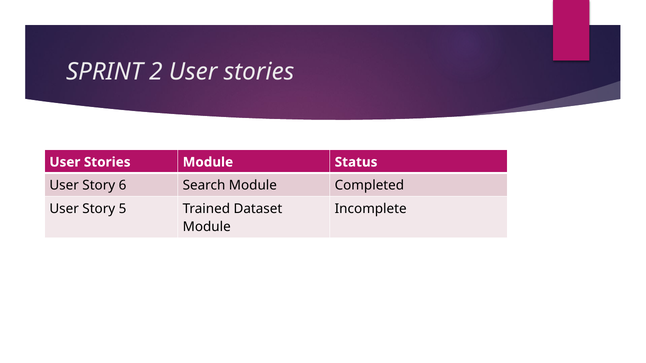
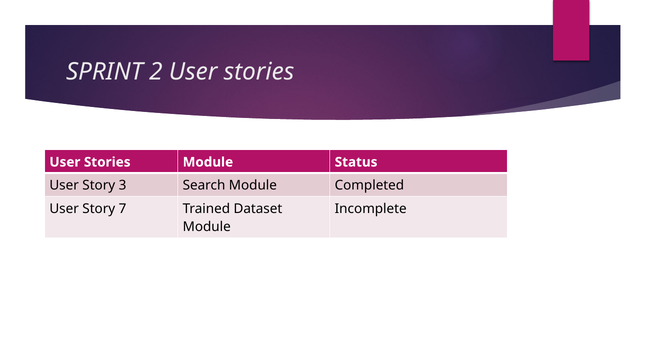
6: 6 -> 3
5: 5 -> 7
